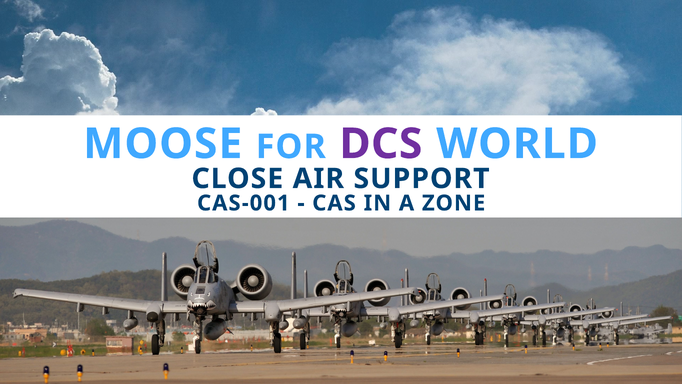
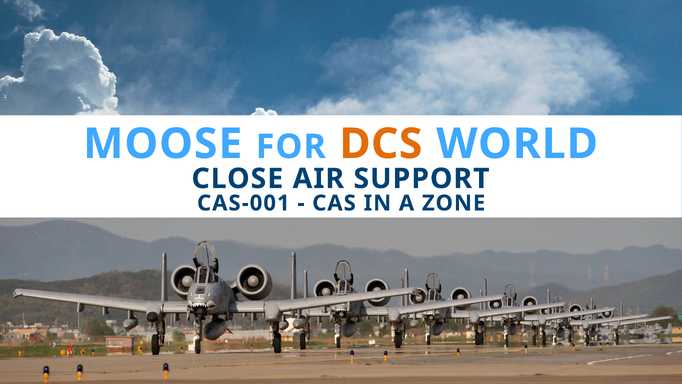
DCS colour: purple -> orange
